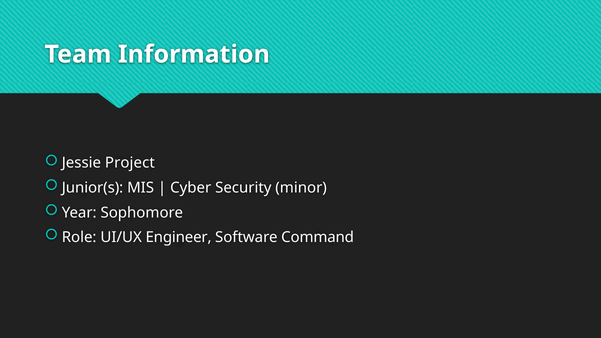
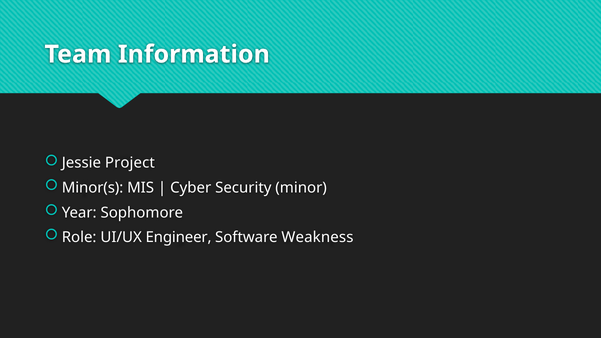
Junior(s: Junior(s -> Minor(s
Command: Command -> Weakness
